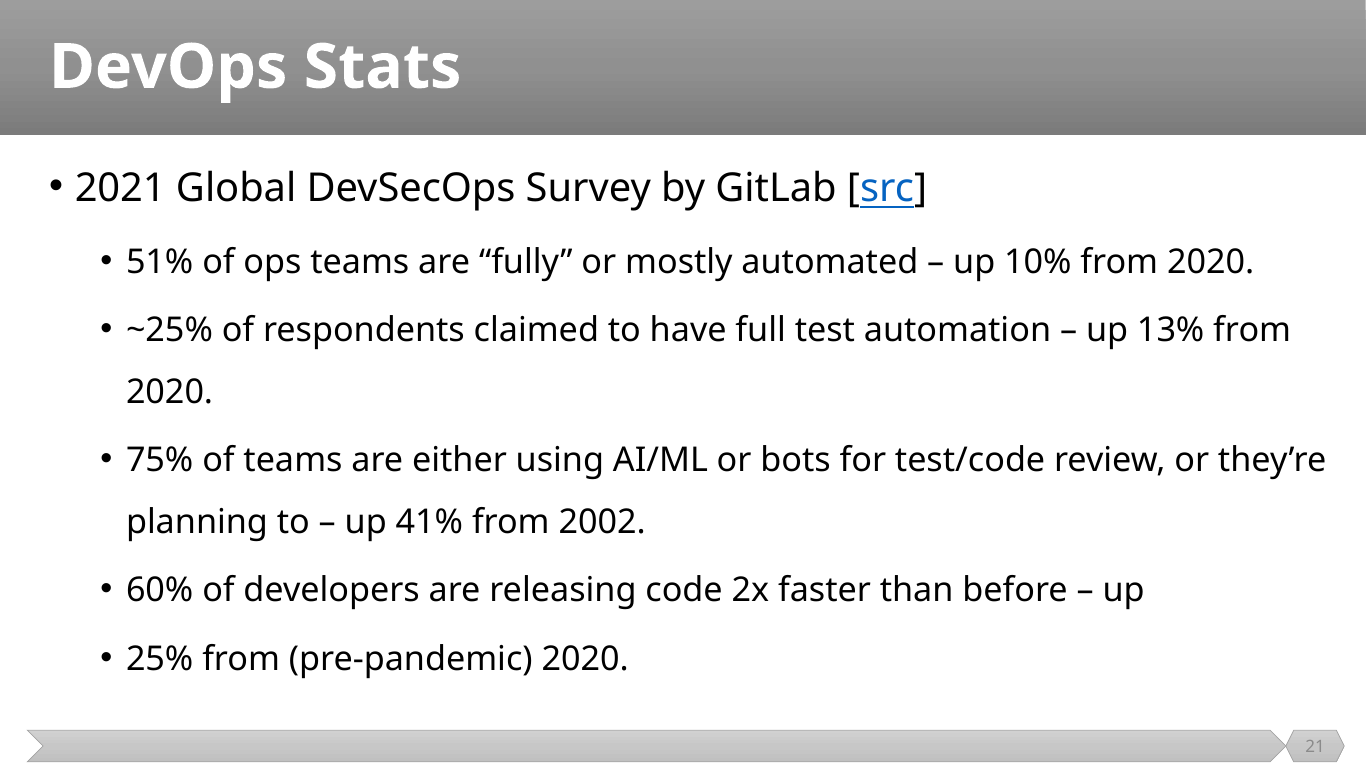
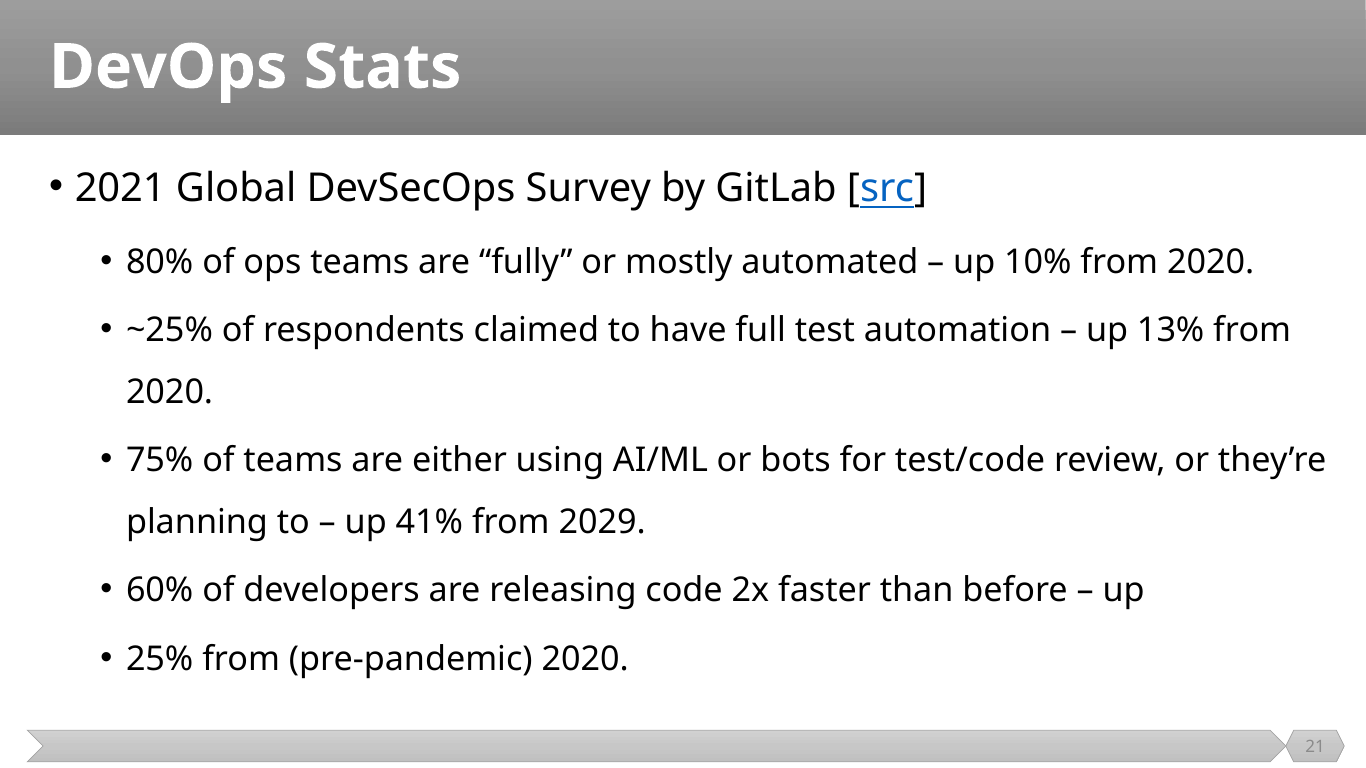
51%: 51% -> 80%
2002: 2002 -> 2029
